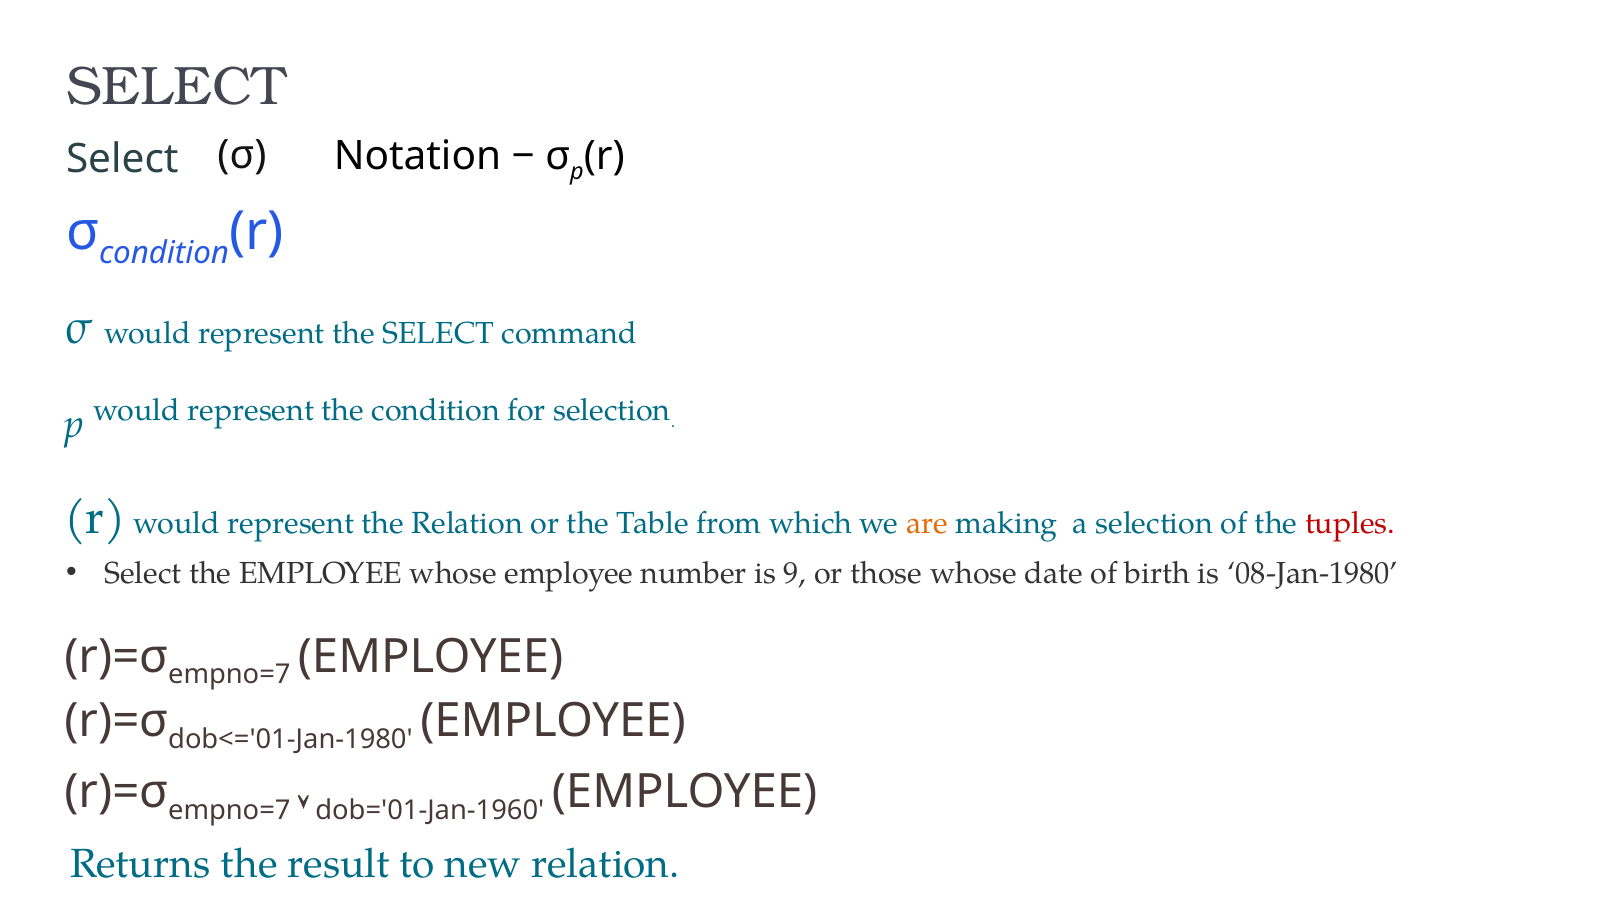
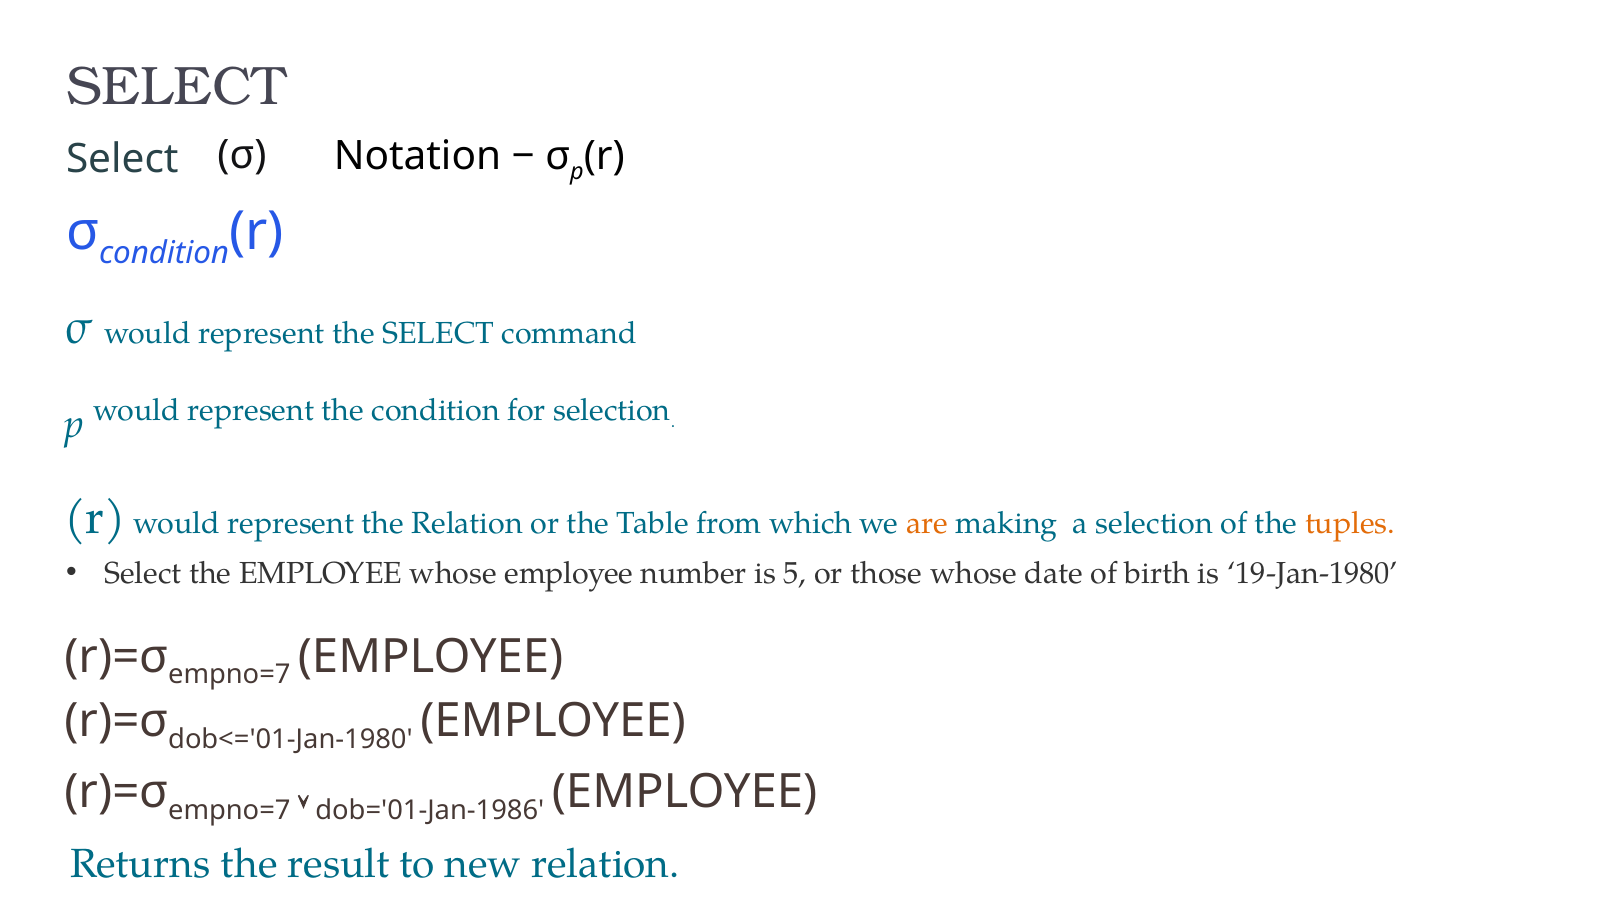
tuples colour: red -> orange
9: 9 -> 5
08-Jan-1980: 08-Jan-1980 -> 19-Jan-1980
dob='01-Jan-1960: dob='01-Jan-1960 -> dob='01-Jan-1986
